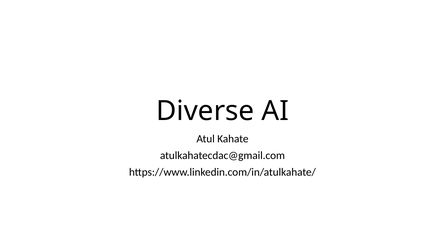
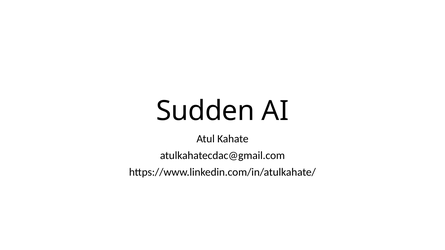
Diverse: Diverse -> Sudden
